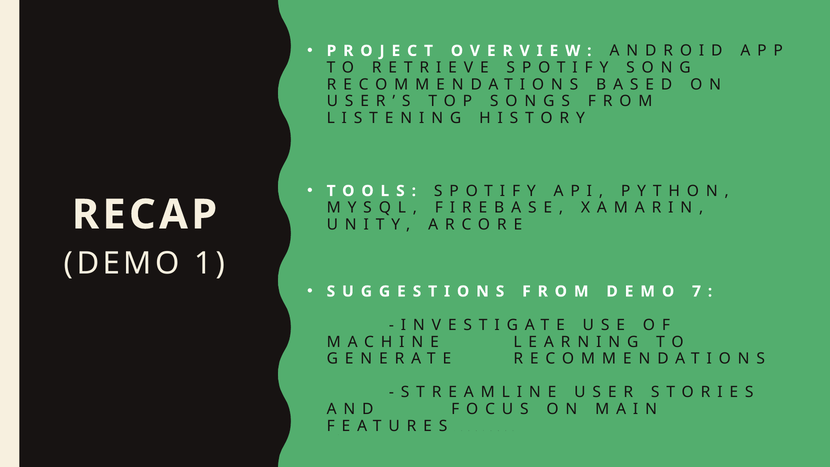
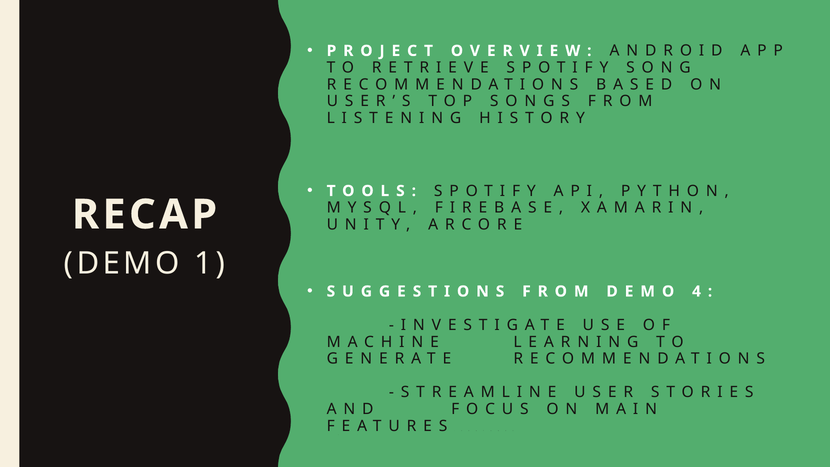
7: 7 -> 4
